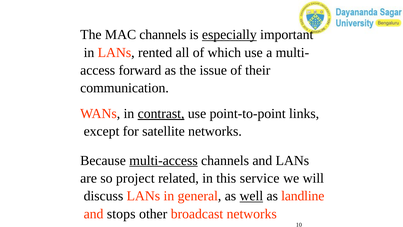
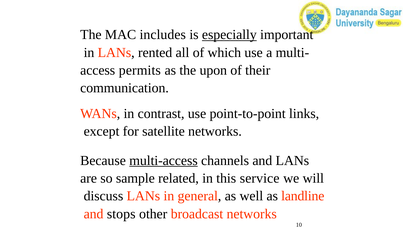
MAC channels: channels -> includes
forward: forward -> permits
issue: issue -> upon
contrast underline: present -> none
project: project -> sample
well underline: present -> none
